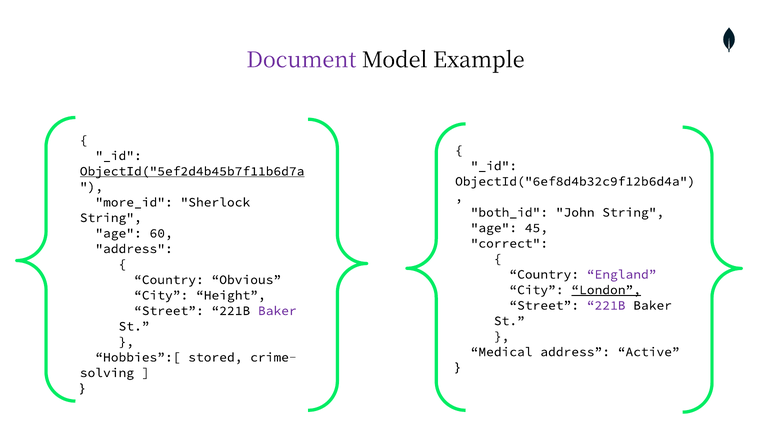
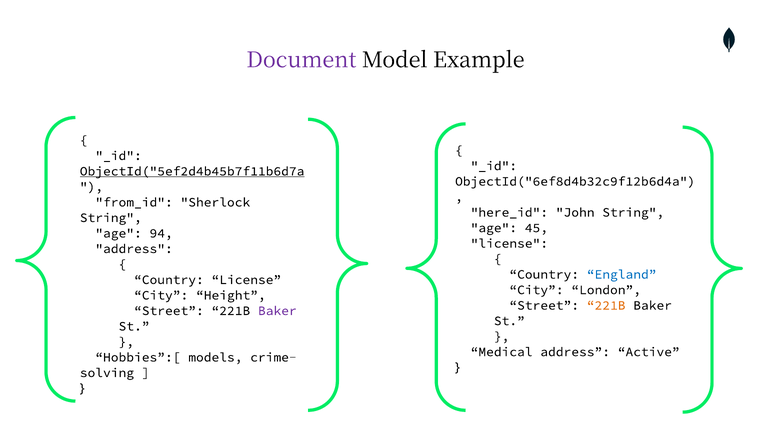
more_id: more_id -> from_id
both_id: both_id -> here_id
60: 60 -> 94
correct at (509, 243): correct -> license
England colour: purple -> blue
Country Obvious: Obvious -> License
London underline: present -> none
221B at (606, 305) colour: purple -> orange
stored: stored -> models
